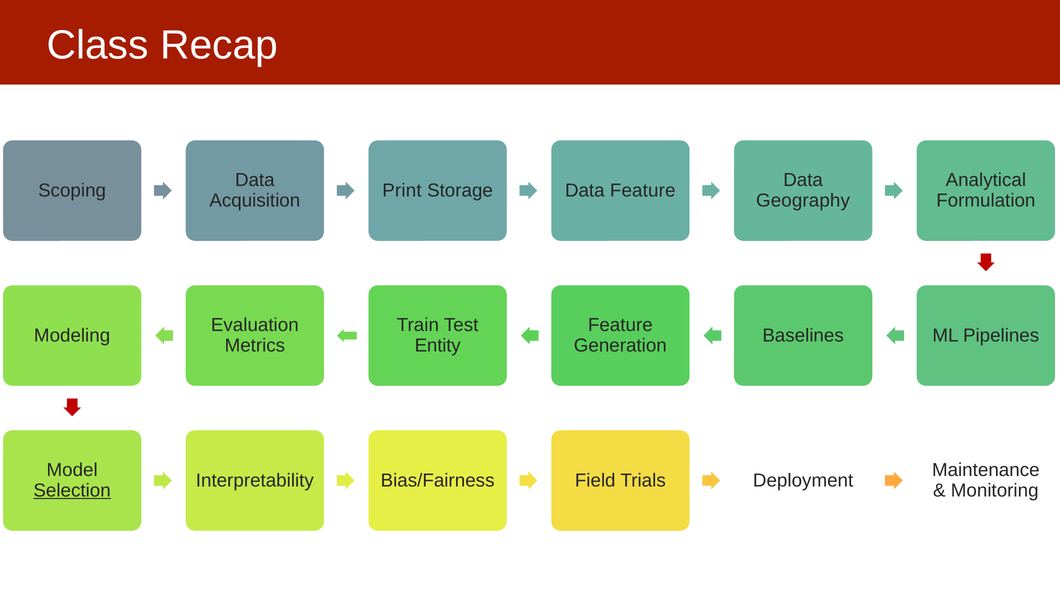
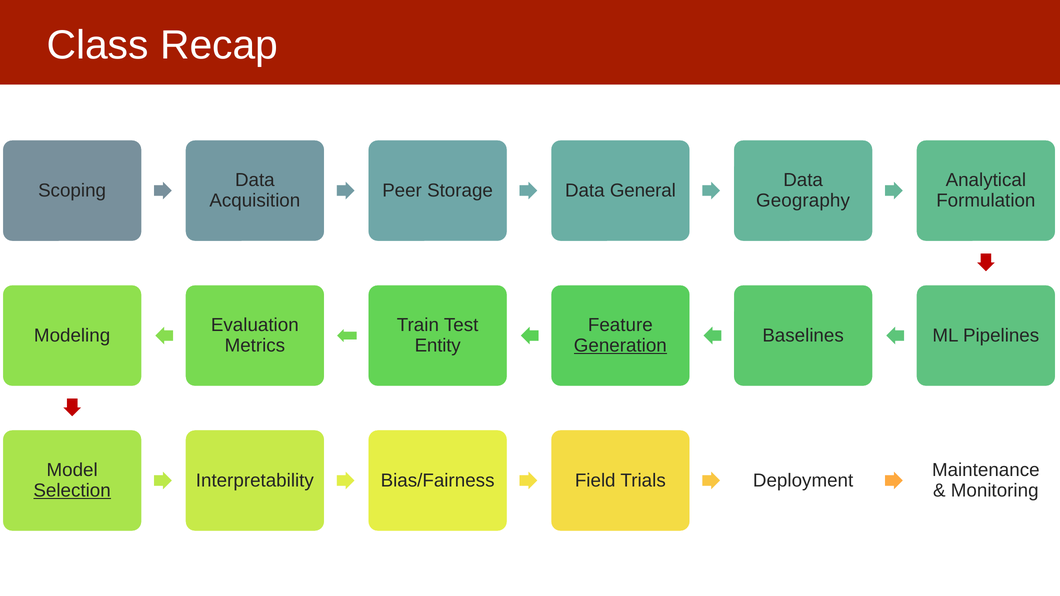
Print: Print -> Peer
Data Feature: Feature -> General
Generation underline: none -> present
